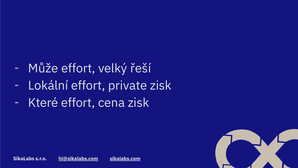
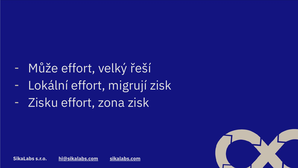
private: private -> migrují
Které: Které -> Zisku
cena: cena -> zona
